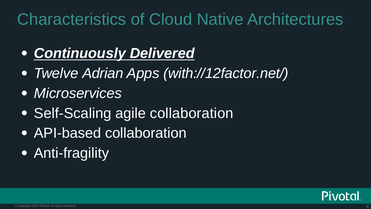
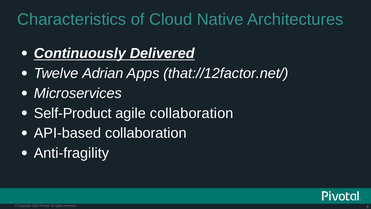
with://12factor.net/: with://12factor.net/ -> that://12factor.net/
Self-Scaling: Self-Scaling -> Self-Product
